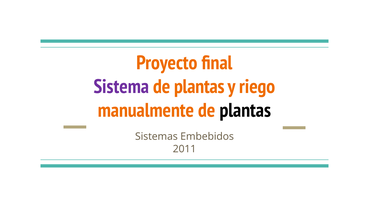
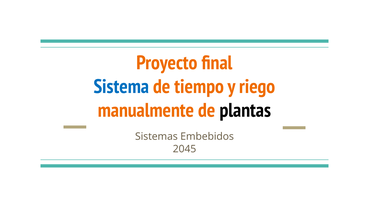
Sistema colour: purple -> blue
plantas at (199, 87): plantas -> tiempo
2011: 2011 -> 2045
